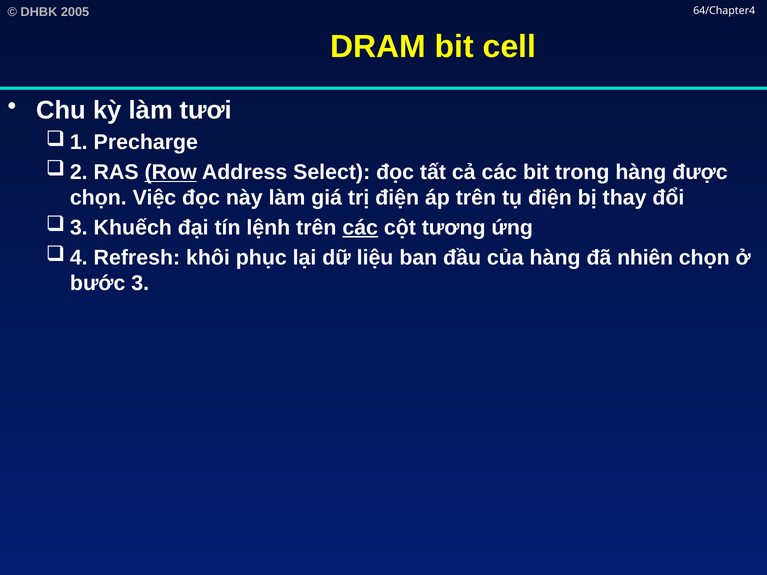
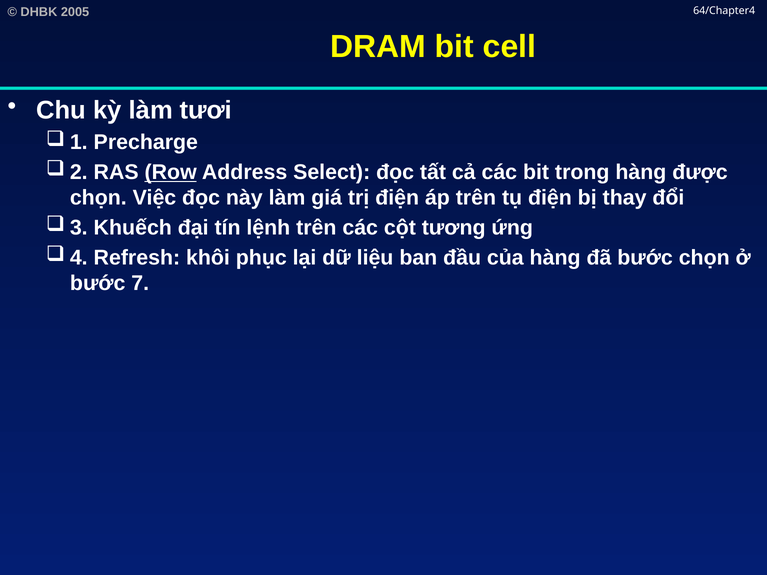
các at (360, 228) underline: present -> none
đã nhiên: nhiên -> bước
3: 3 -> 7
